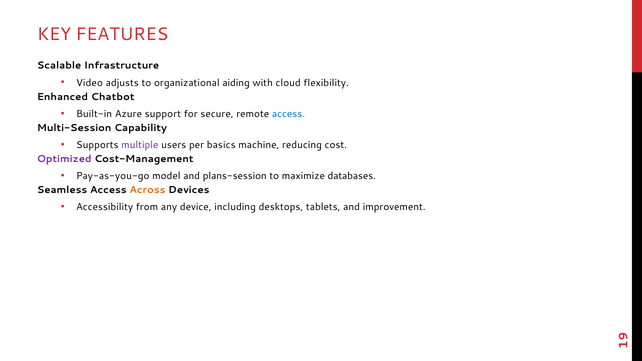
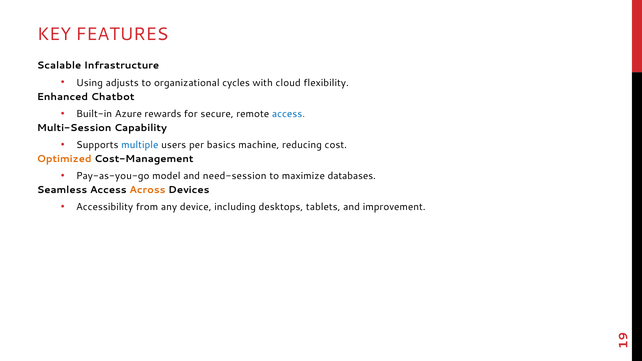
Video: Video -> Using
aiding: aiding -> cycles
support: support -> rewards
multiple colour: purple -> blue
Optimized colour: purple -> orange
plans-session: plans-session -> need-session
